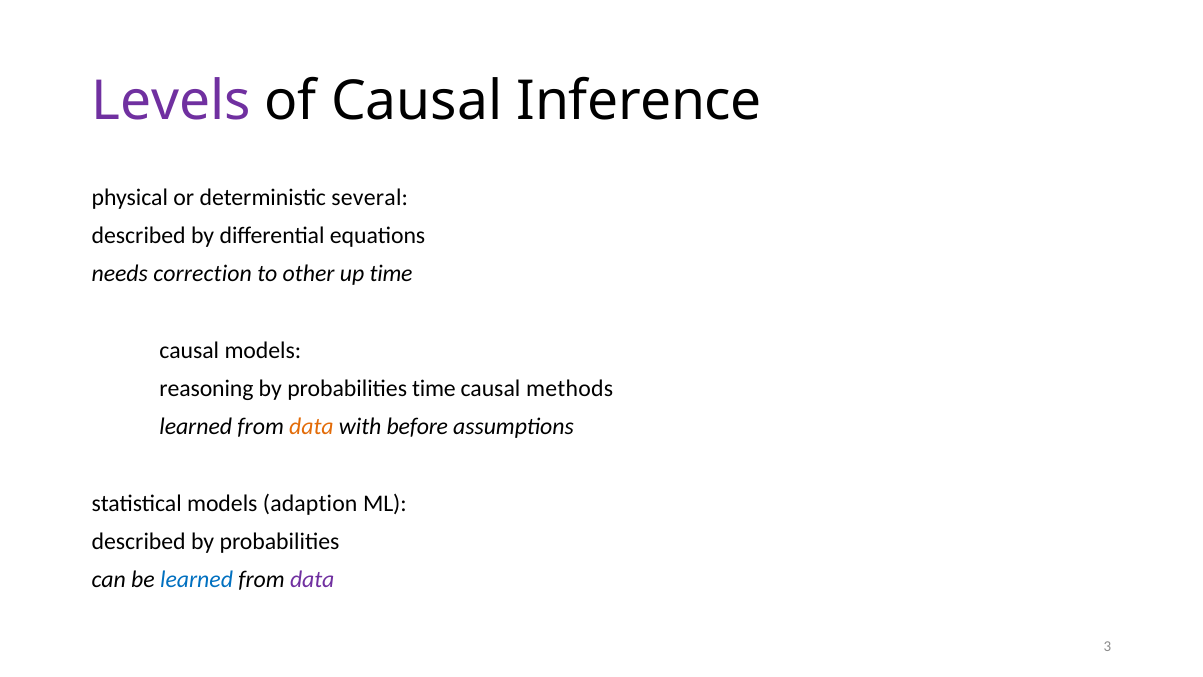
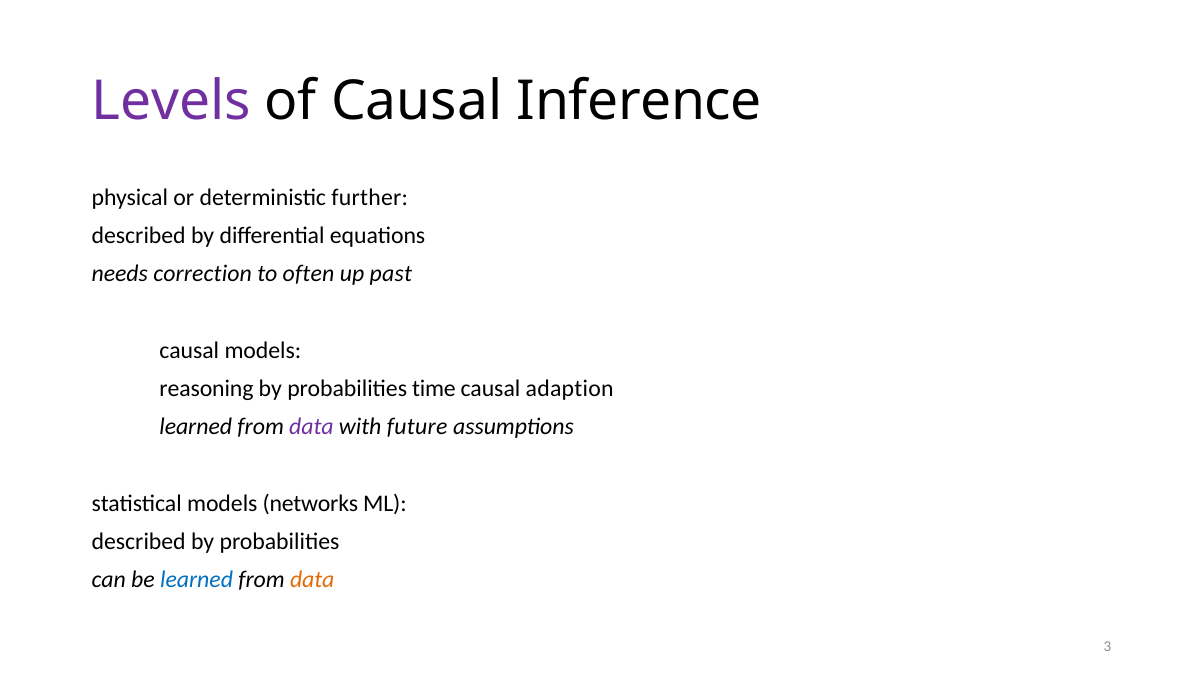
several: several -> further
other: other -> often
up time: time -> past
methods: methods -> adaption
data at (311, 427) colour: orange -> purple
before: before -> future
adaption: adaption -> networks
data at (312, 580) colour: purple -> orange
